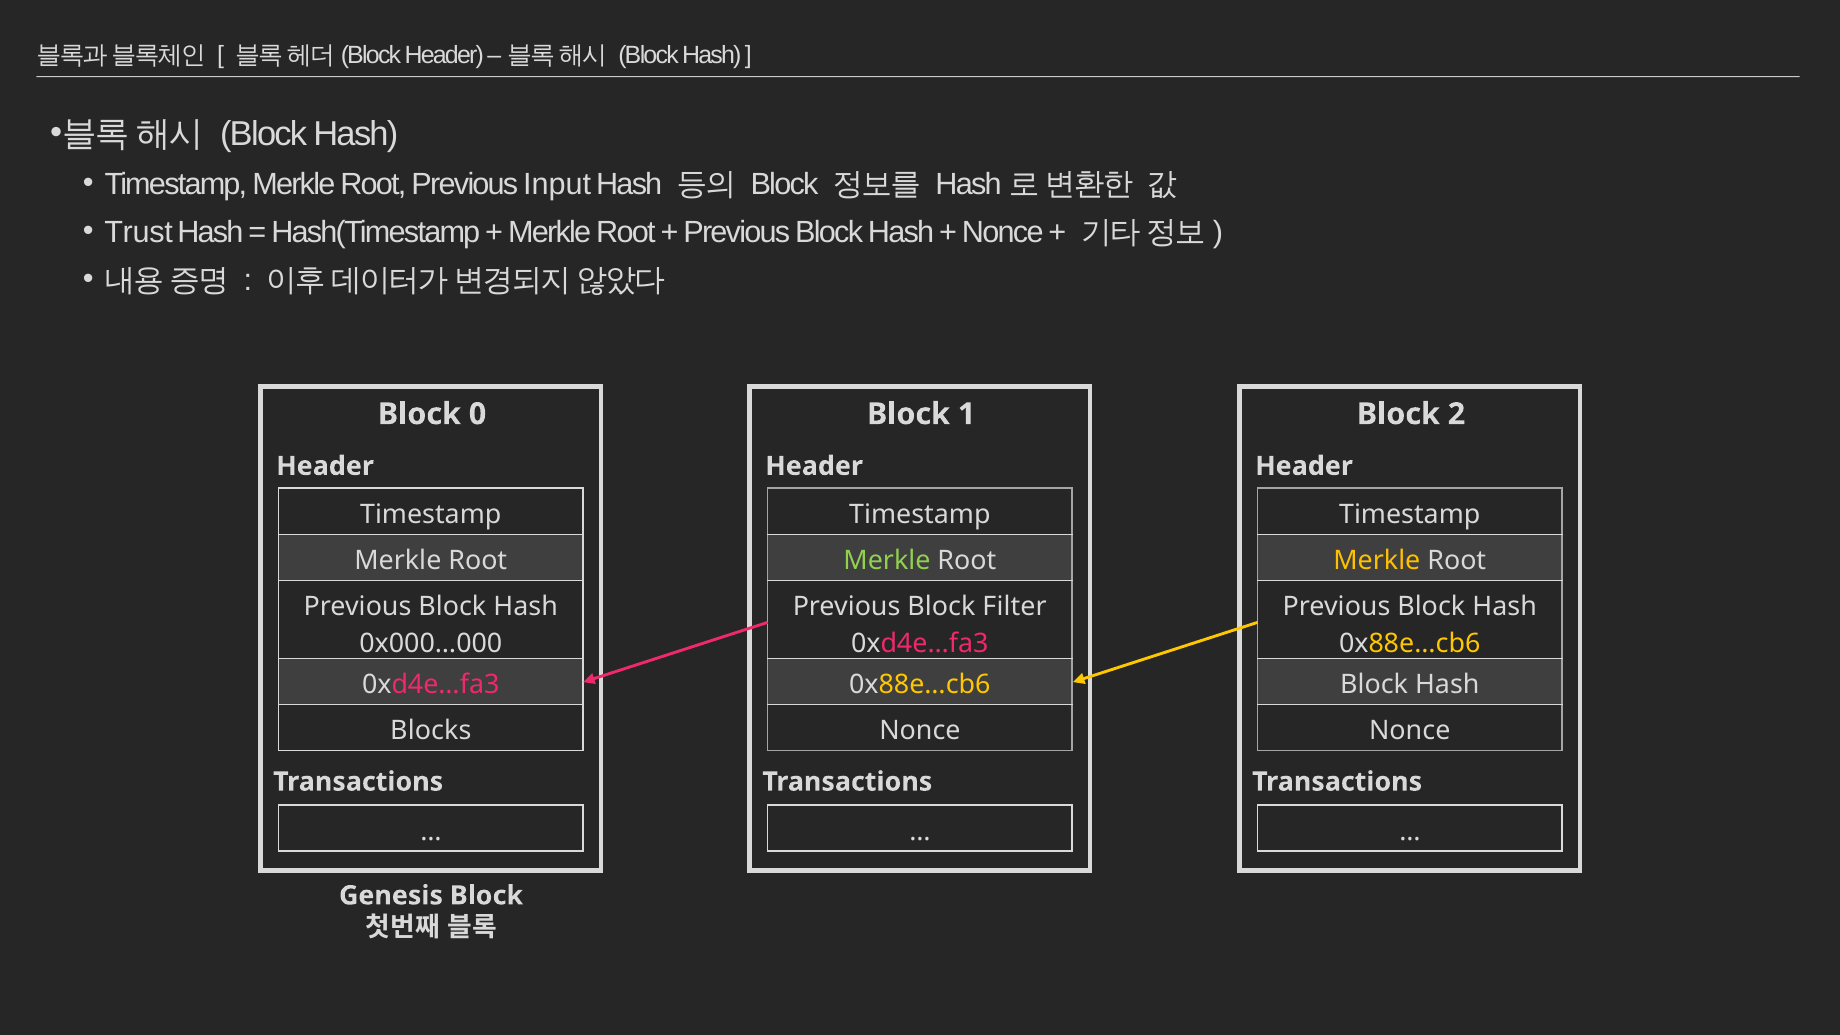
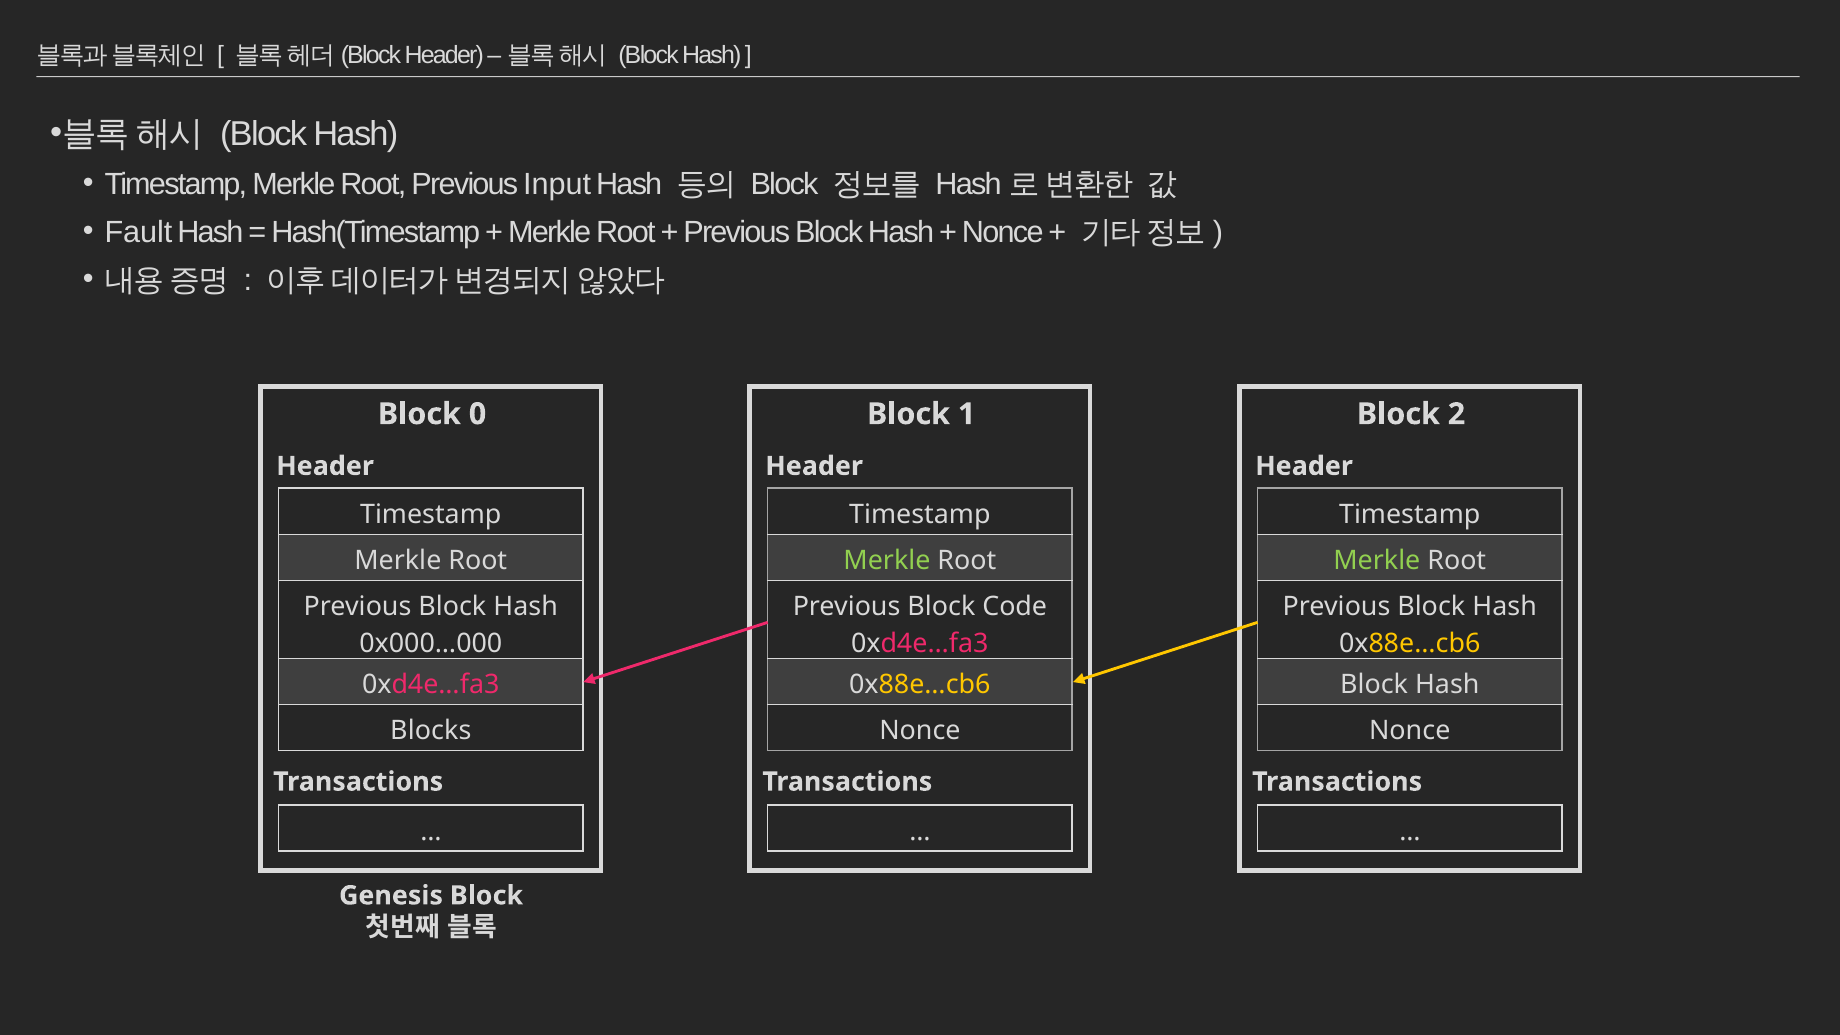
Trust: Trust -> Fault
Merkle at (1377, 561) colour: yellow -> light green
Filter: Filter -> Code
